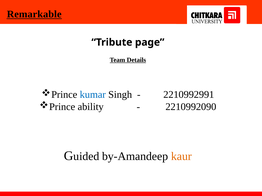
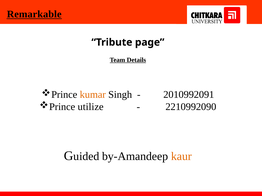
kumar colour: blue -> orange
2210992991: 2210992991 -> 2010992091
ability: ability -> utilize
